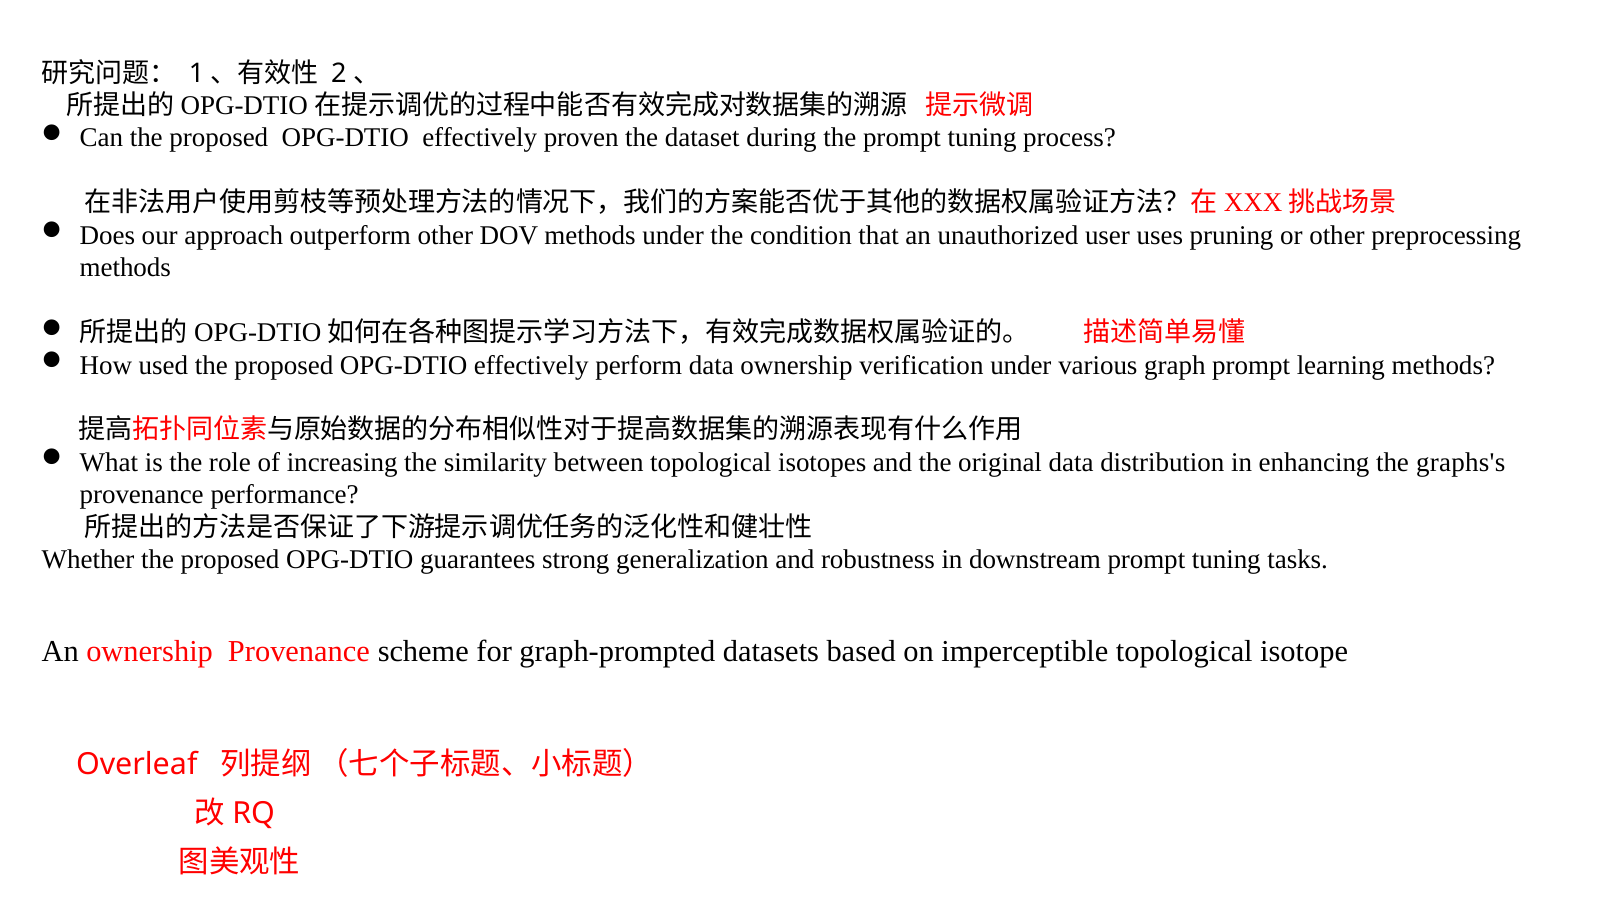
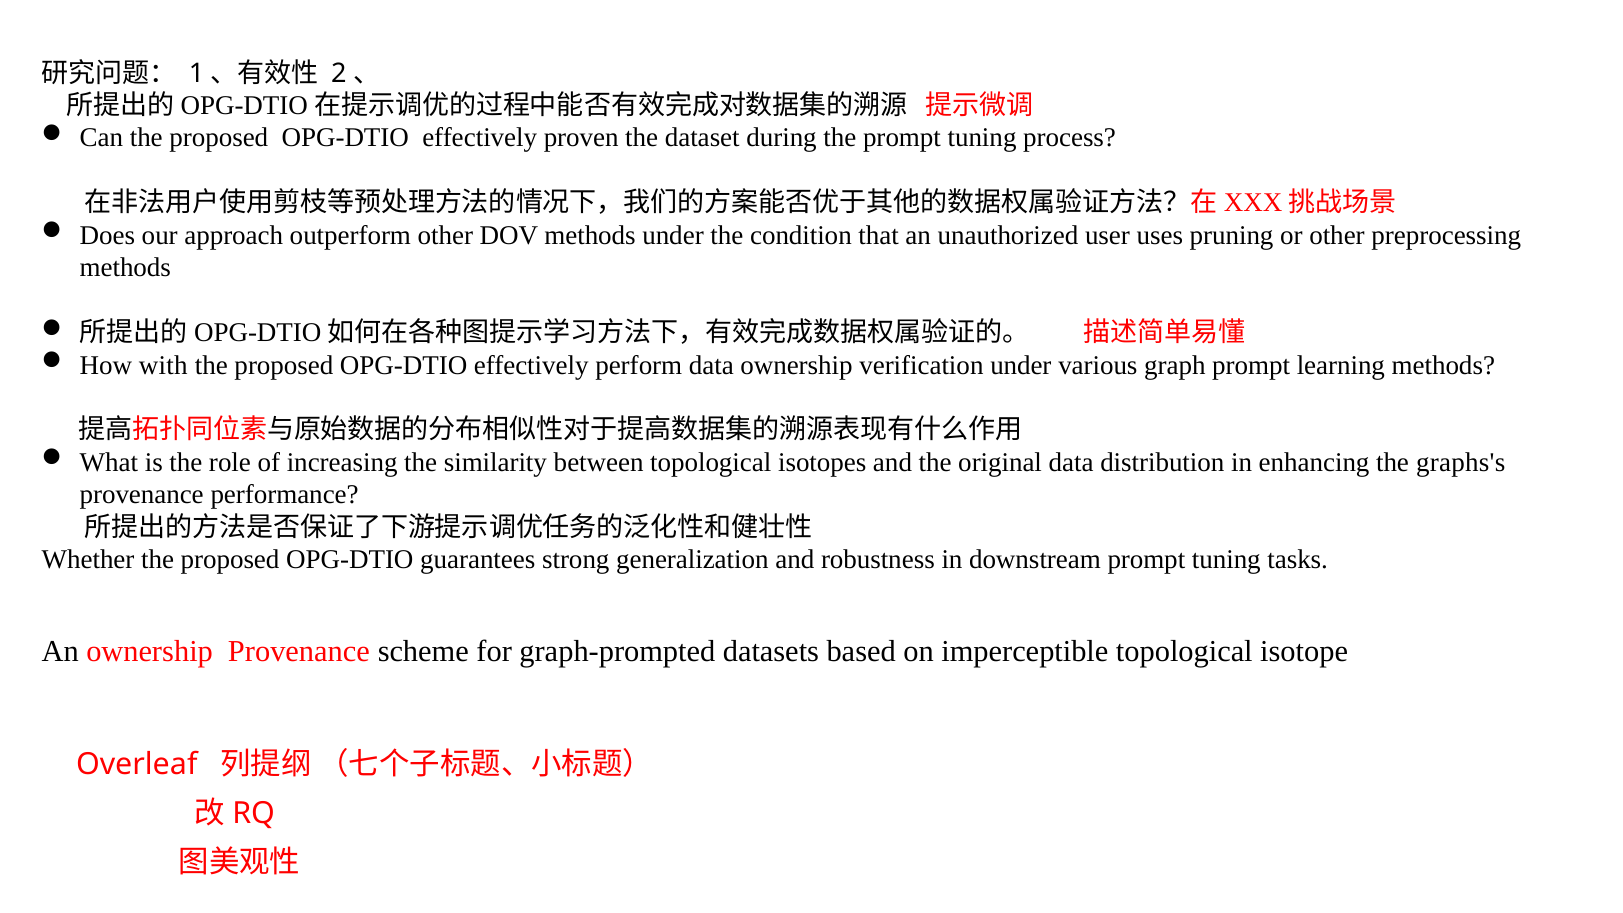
used: used -> with
